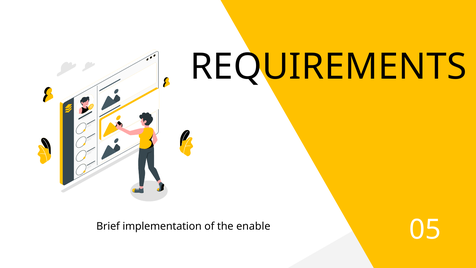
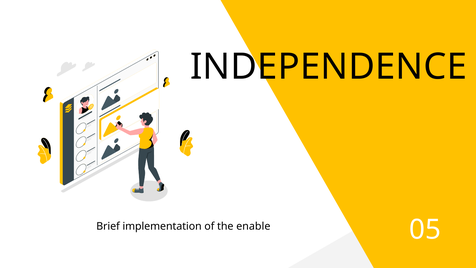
REQUIREMENTS: REQUIREMENTS -> INDEPENDENCE
